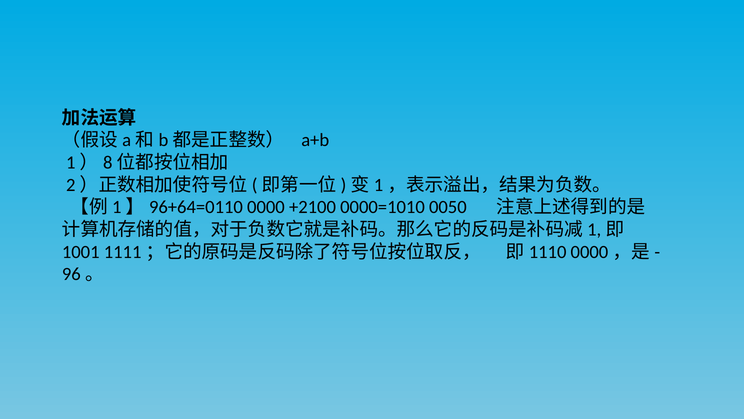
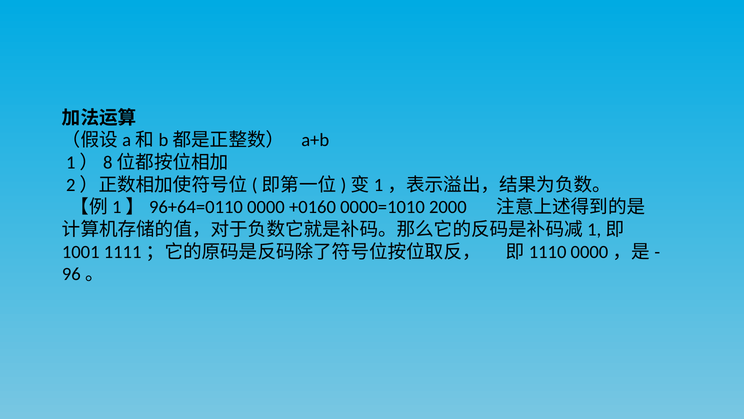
+2100: +2100 -> +0160
0050: 0050 -> 2000
